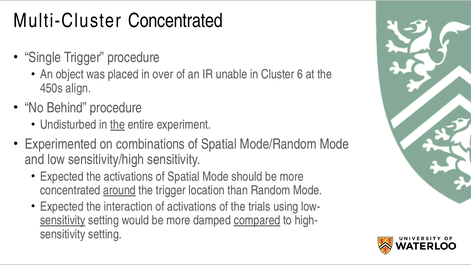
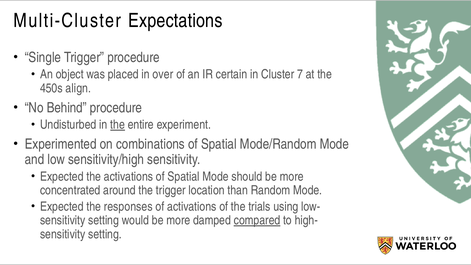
Multi-Cluster Concentrated: Concentrated -> Expectations
unable: unable -> certain
6: 6 -> 7
around underline: present -> none
interaction: interaction -> responses
sensitivity at (63, 220) underline: present -> none
